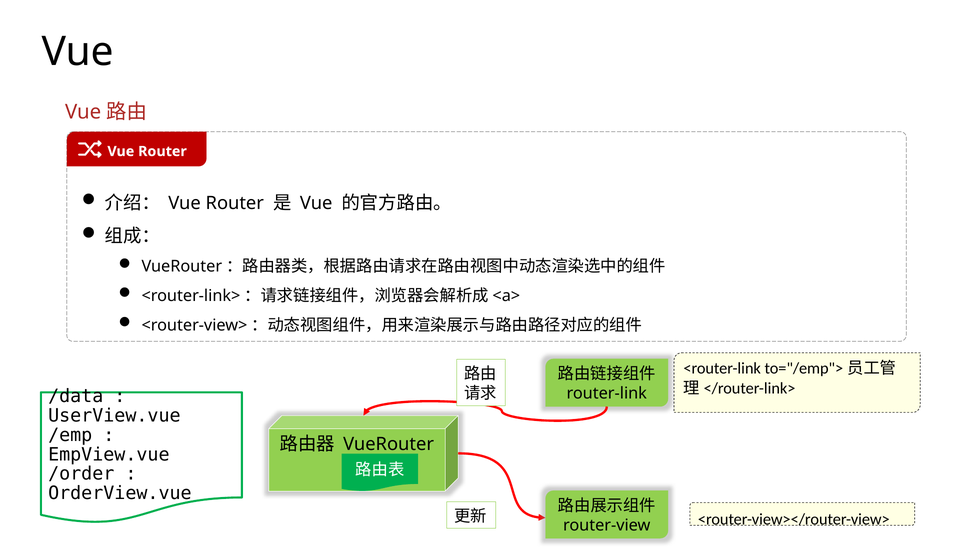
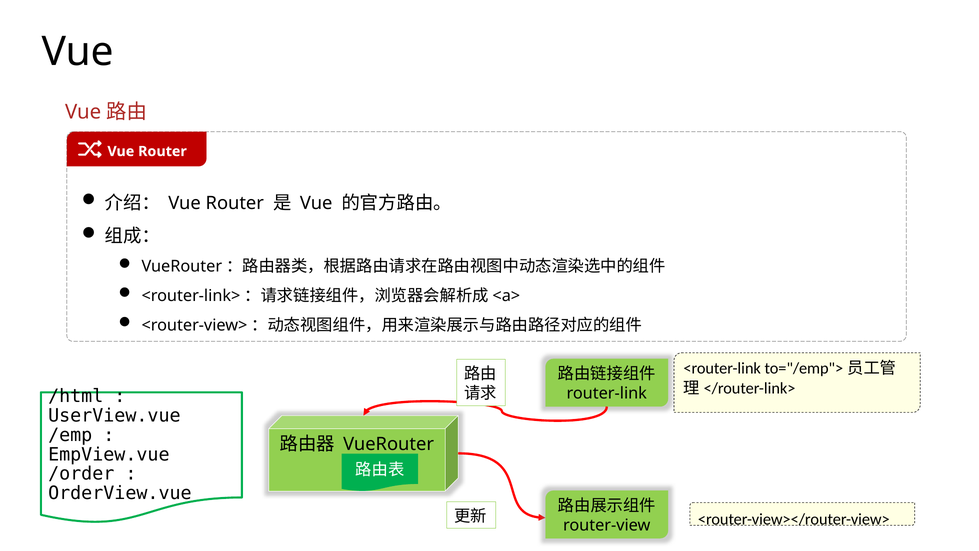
/data: /data -> /html
